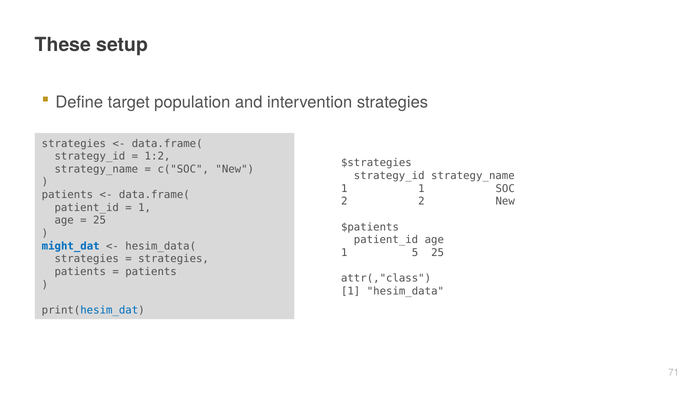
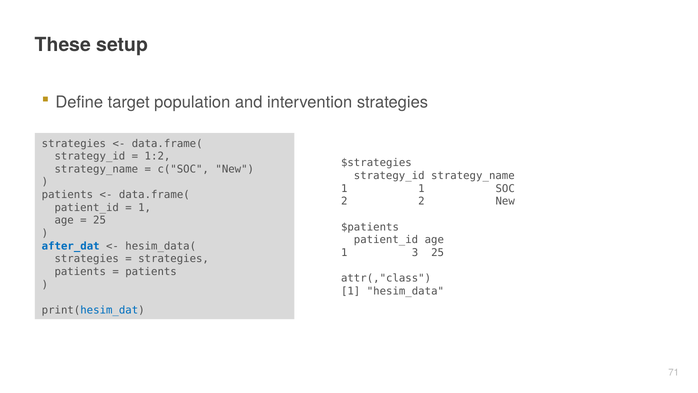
might_dat: might_dat -> after_dat
5: 5 -> 3
